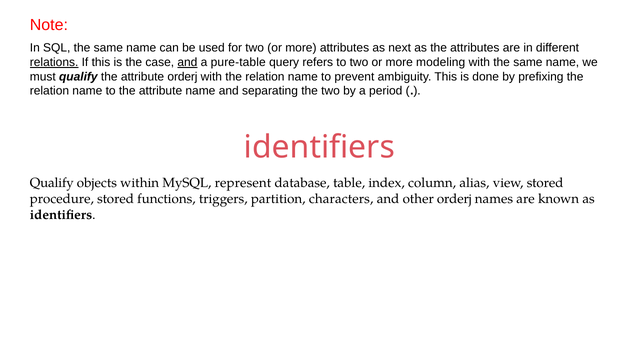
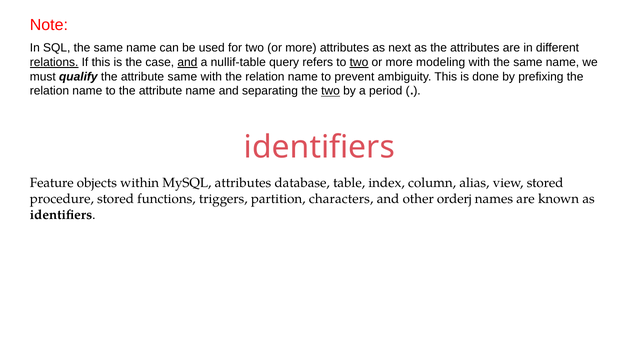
pure-table: pure-table -> nullif-table
two at (359, 62) underline: none -> present
attribute orderj: orderj -> same
two at (331, 91) underline: none -> present
Qualify at (52, 183): Qualify -> Feature
MySQL represent: represent -> attributes
